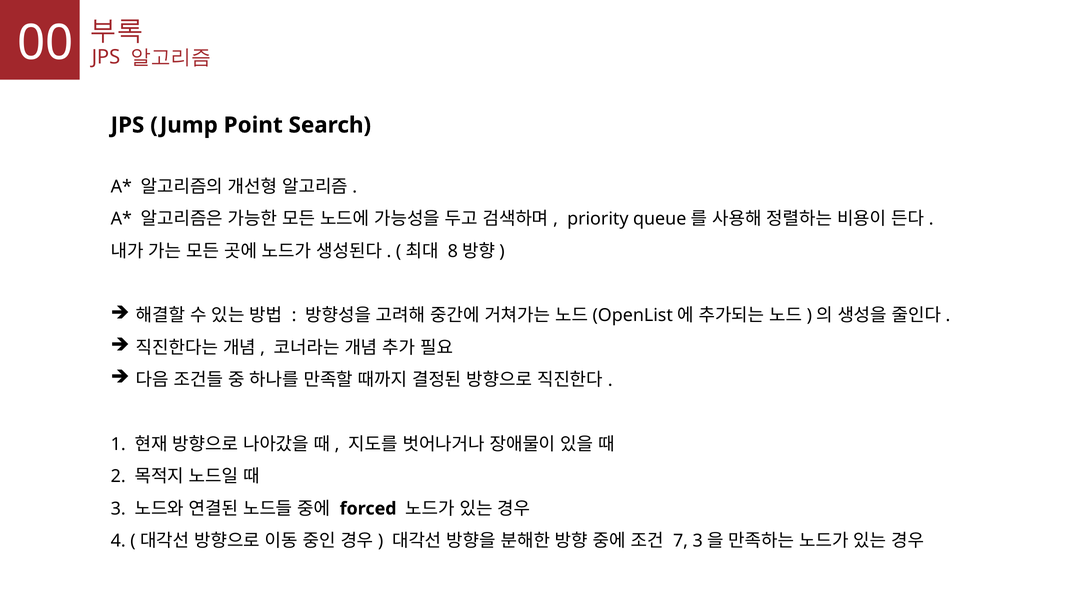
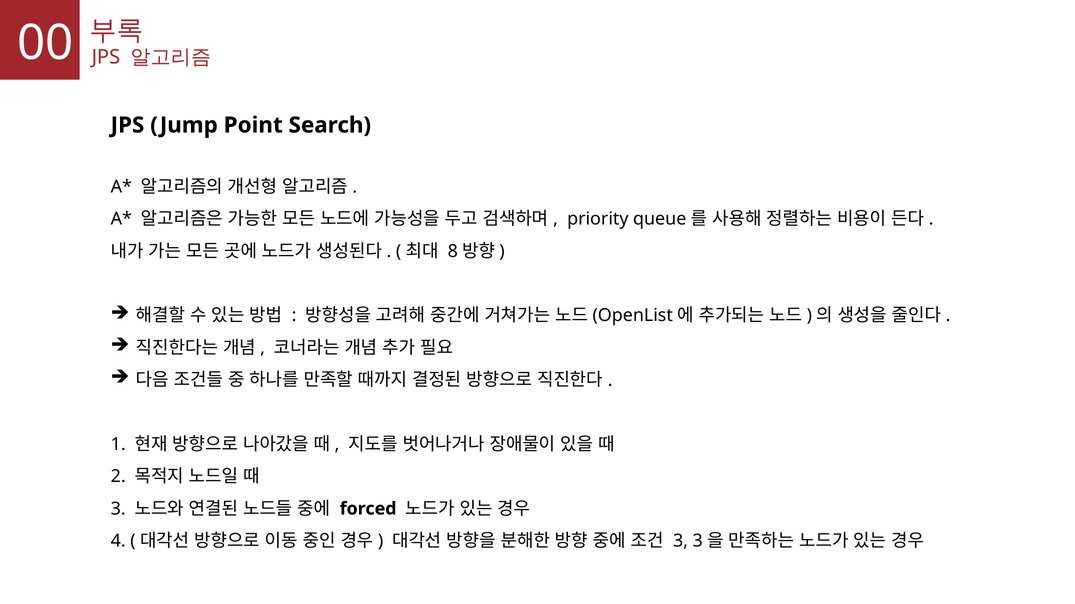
7 at (681, 541): 7 -> 3
